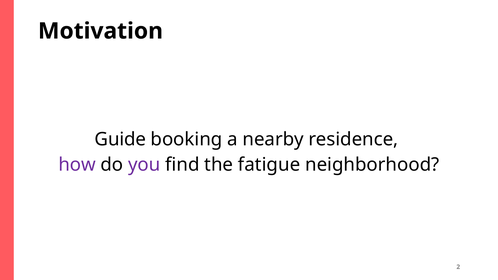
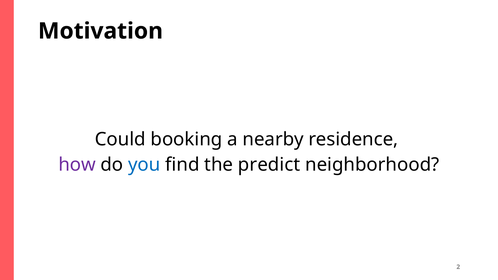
Guide: Guide -> Could
you colour: purple -> blue
fatigue: fatigue -> predict
